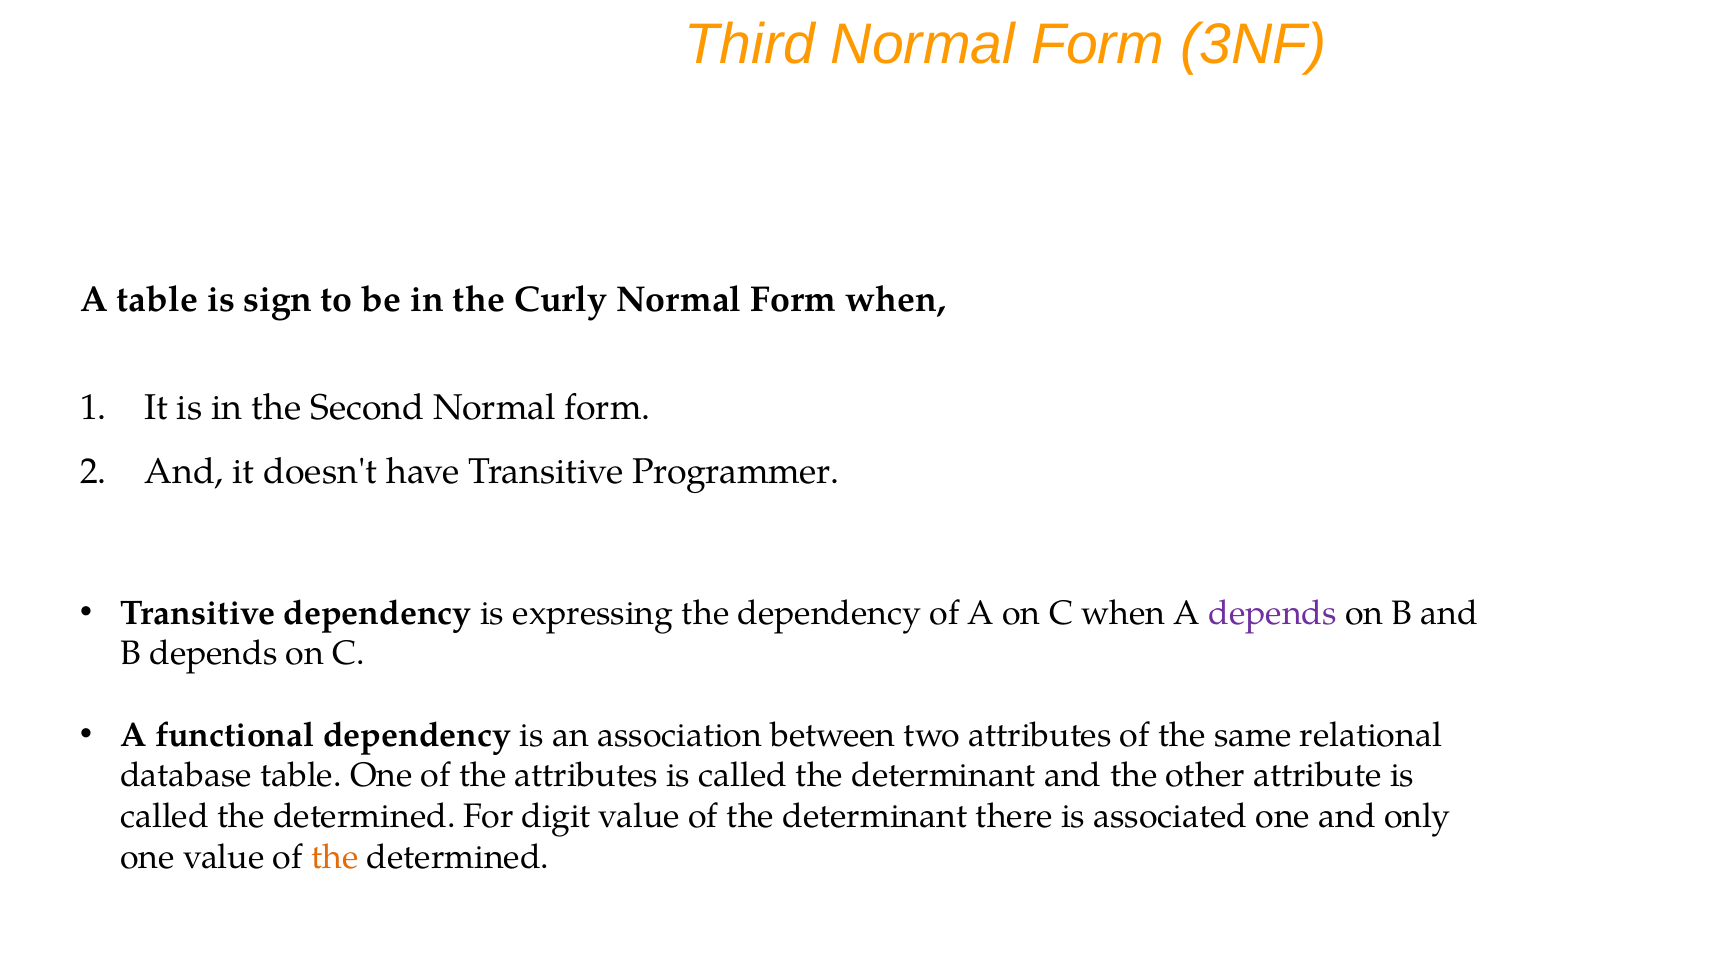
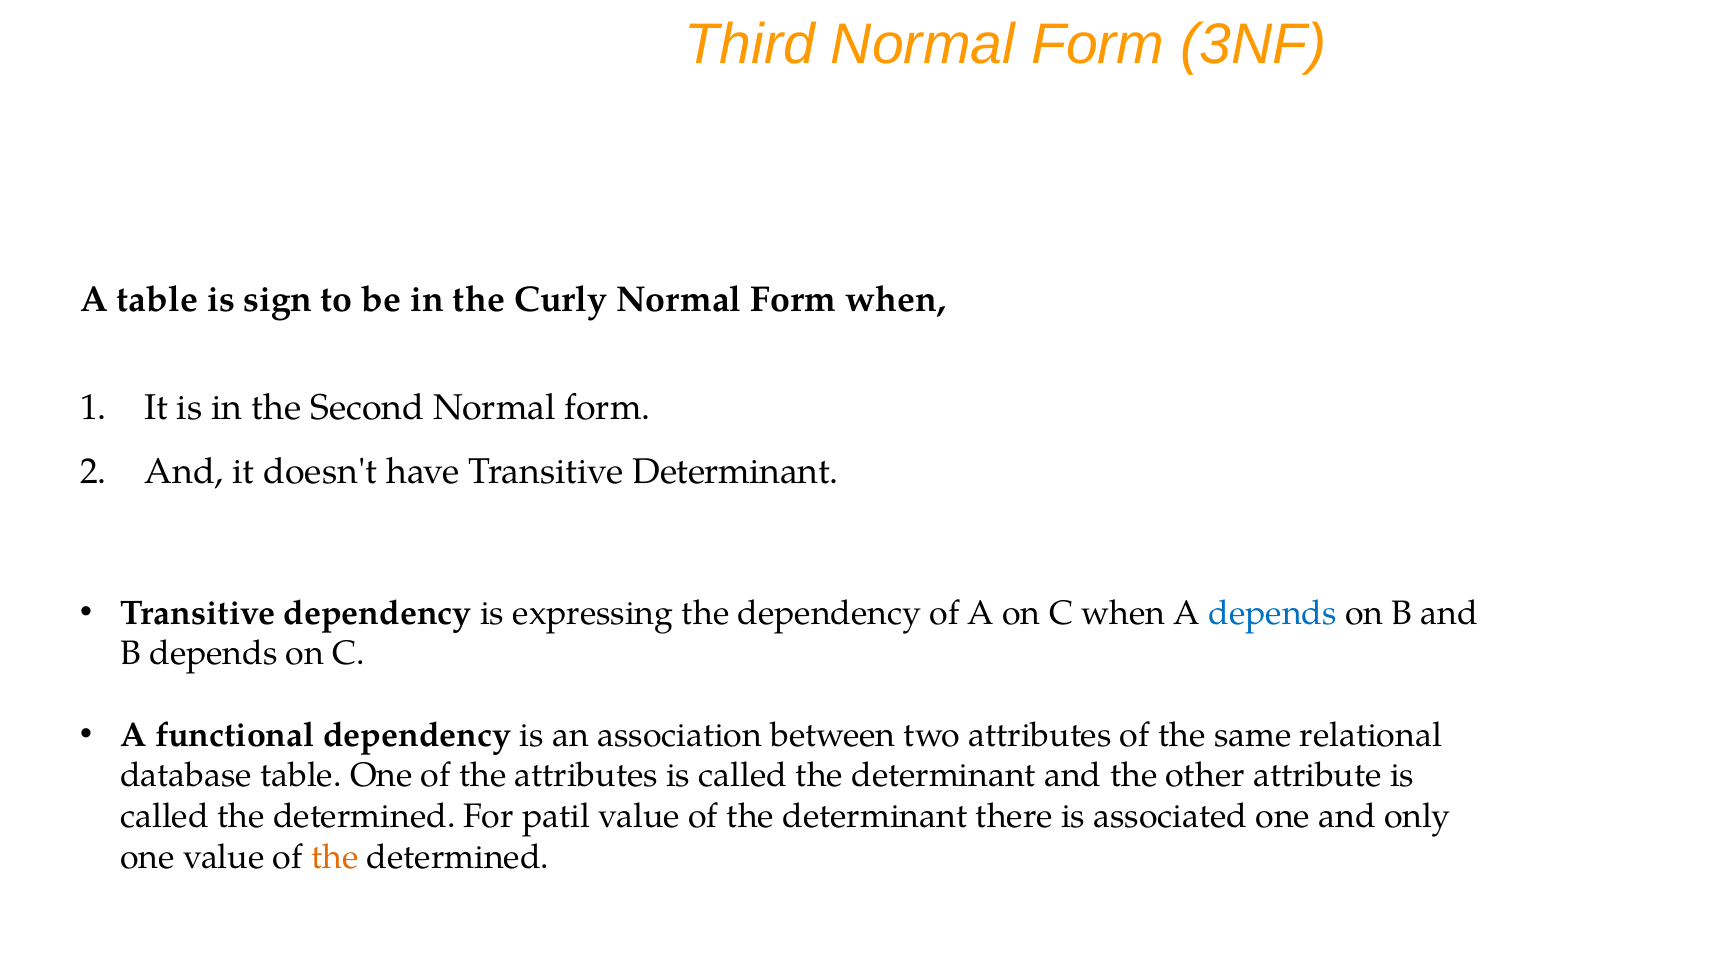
Transitive Programmer: Programmer -> Determinant
depends at (1273, 613) colour: purple -> blue
digit: digit -> patil
